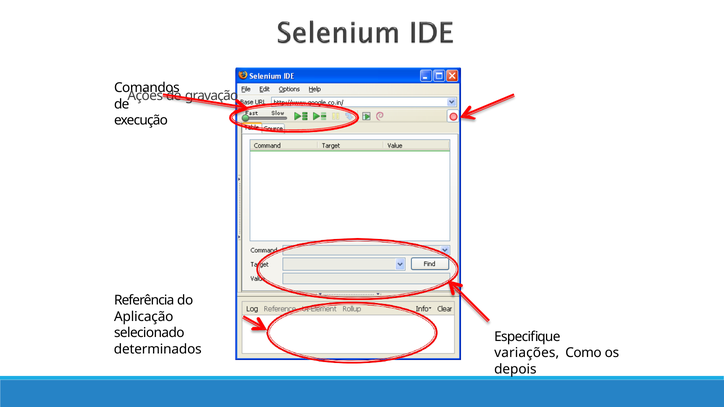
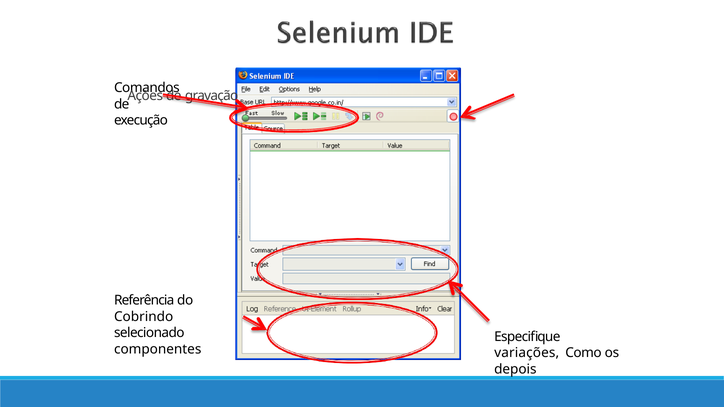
Aplicação: Aplicação -> Cobrindo
determinados: determinados -> componentes
